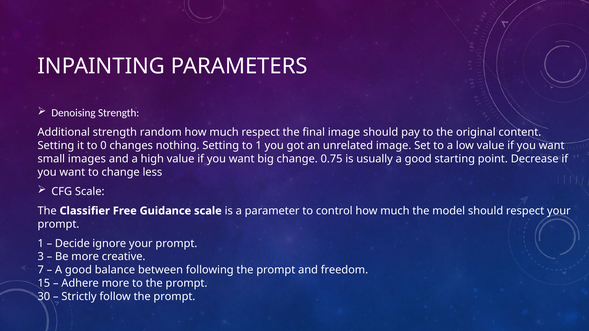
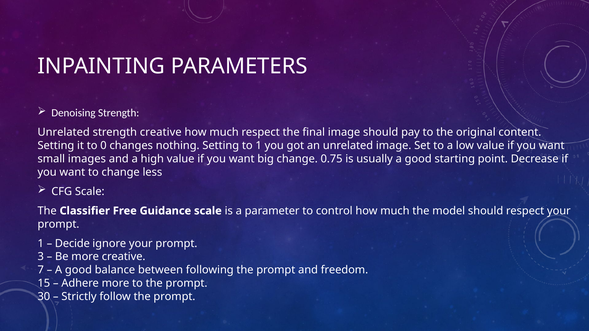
Additional at (64, 132): Additional -> Unrelated
strength random: random -> creative
